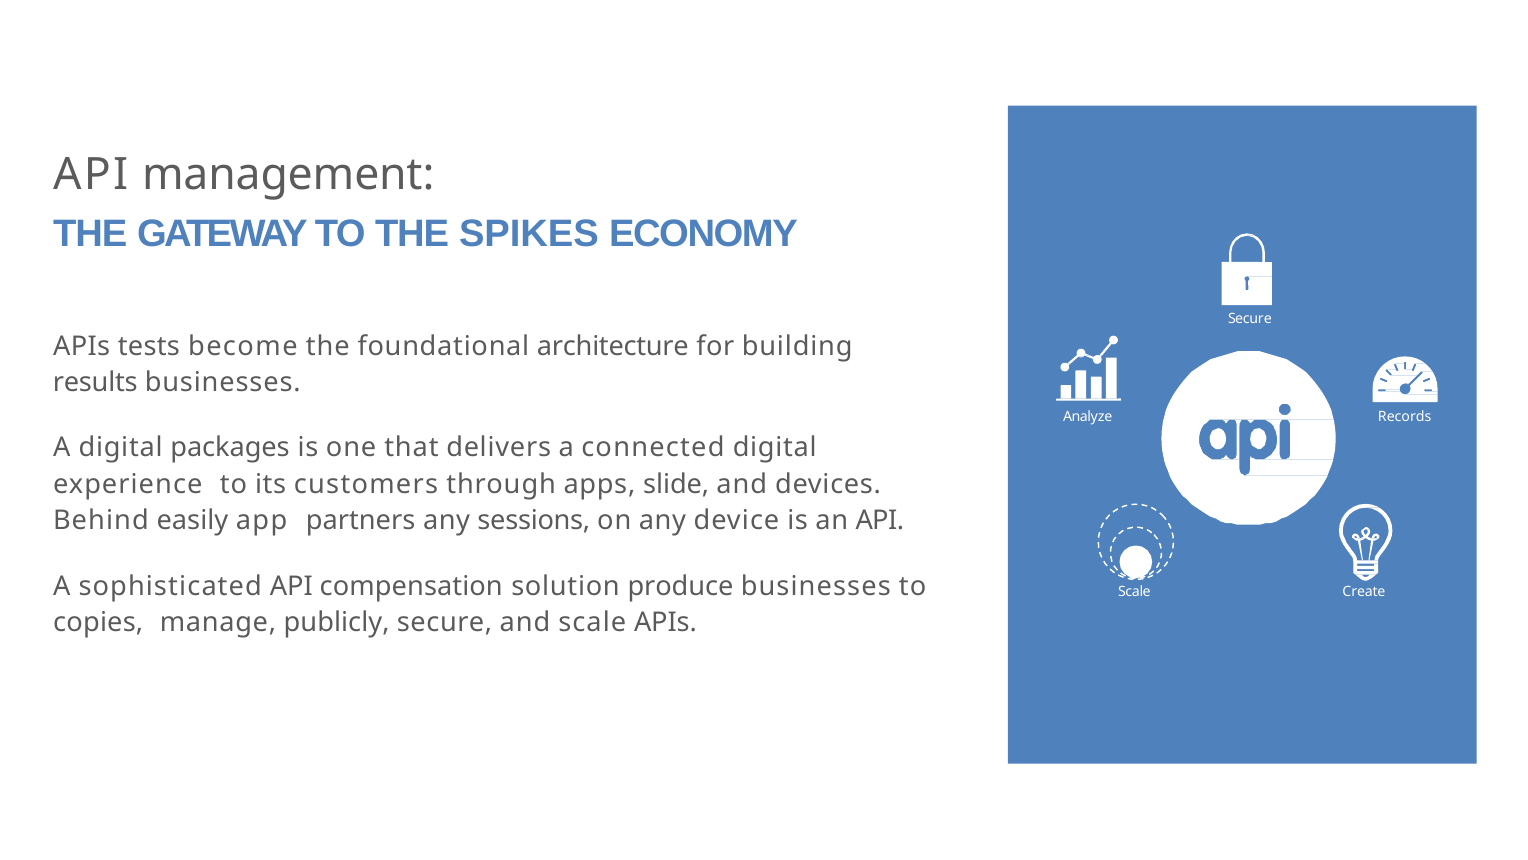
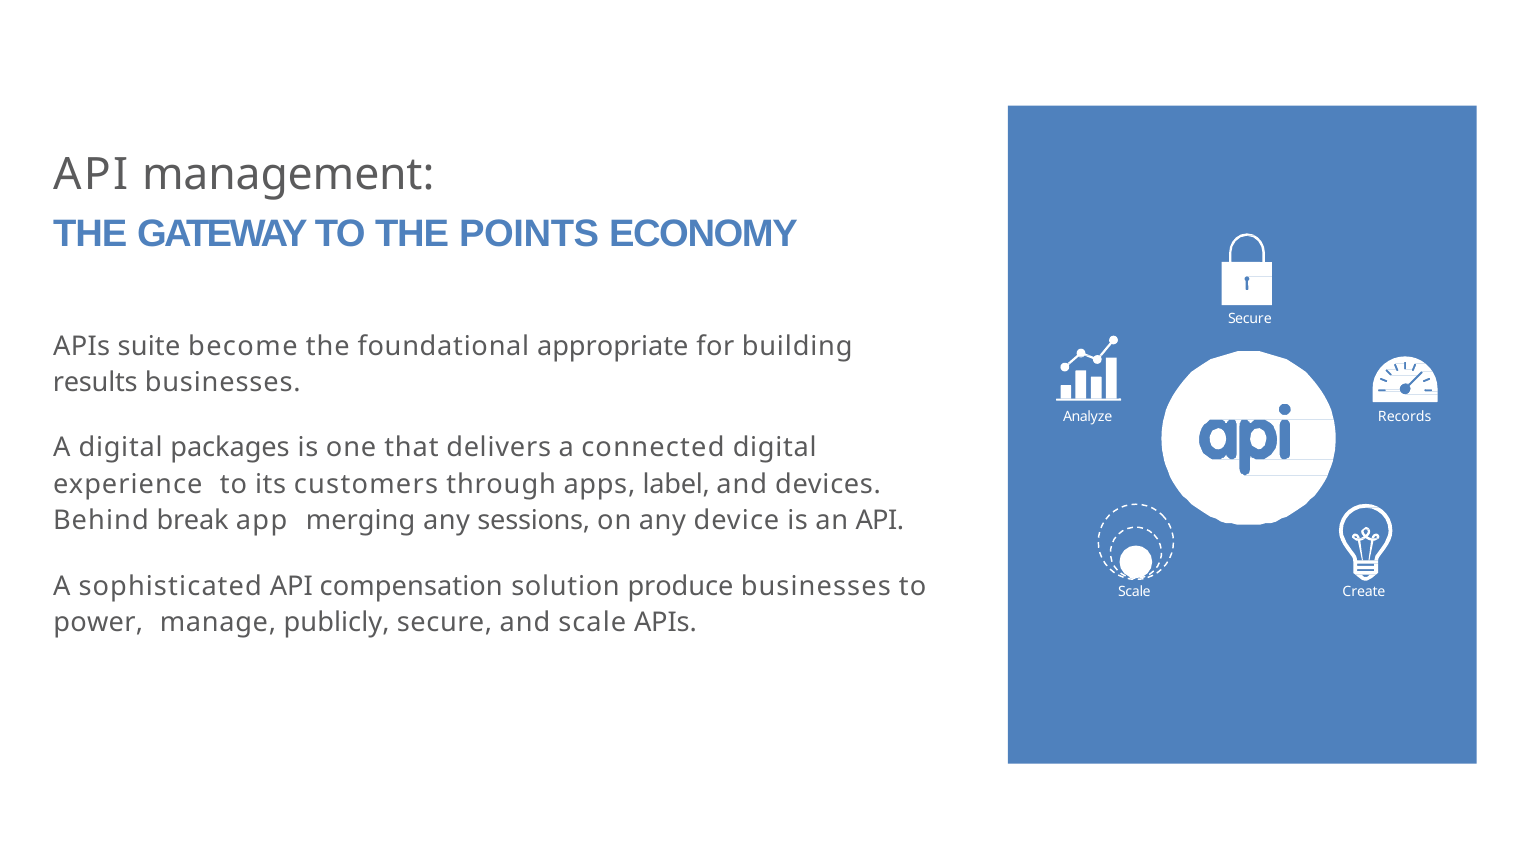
SPIKES: SPIKES -> POINTS
tests: tests -> suite
architecture: architecture -> appropriate
slide: slide -> label
easily: easily -> break
partners: partners -> merging
copies: copies -> power
